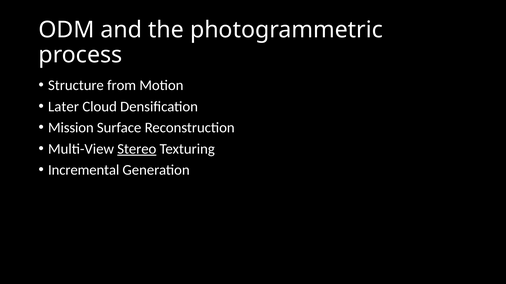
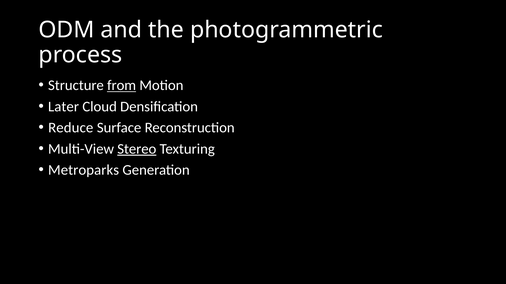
from underline: none -> present
Mission: Mission -> Reduce
Incremental: Incremental -> Metroparks
